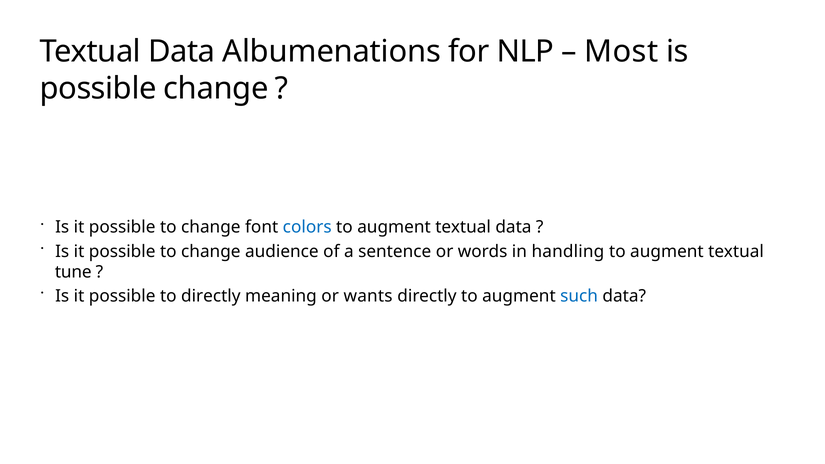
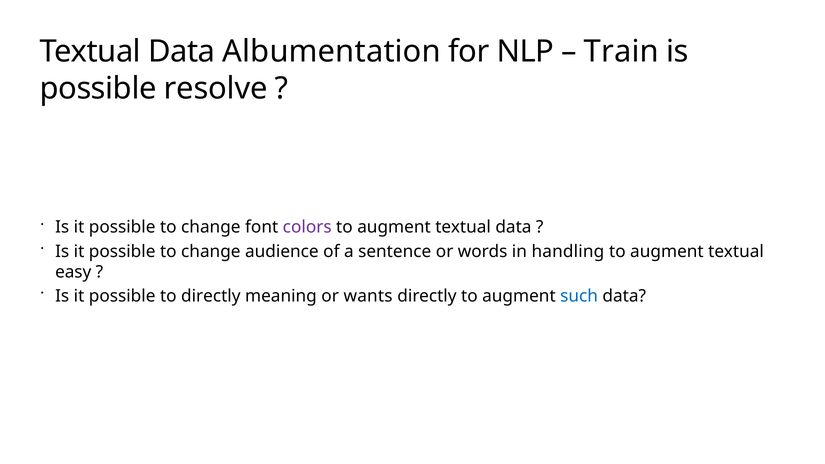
Albumenations: Albumenations -> Albumentation
Most: Most -> Train
possible change: change -> resolve
colors colour: blue -> purple
tune: tune -> easy
